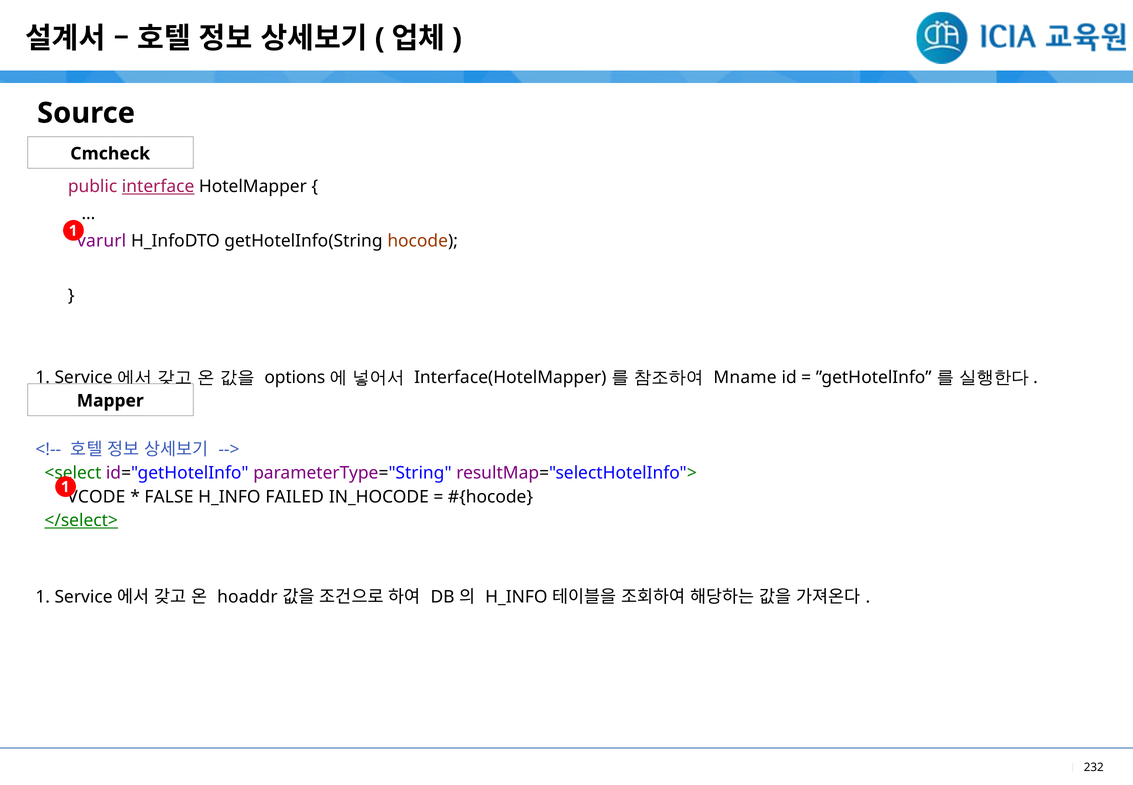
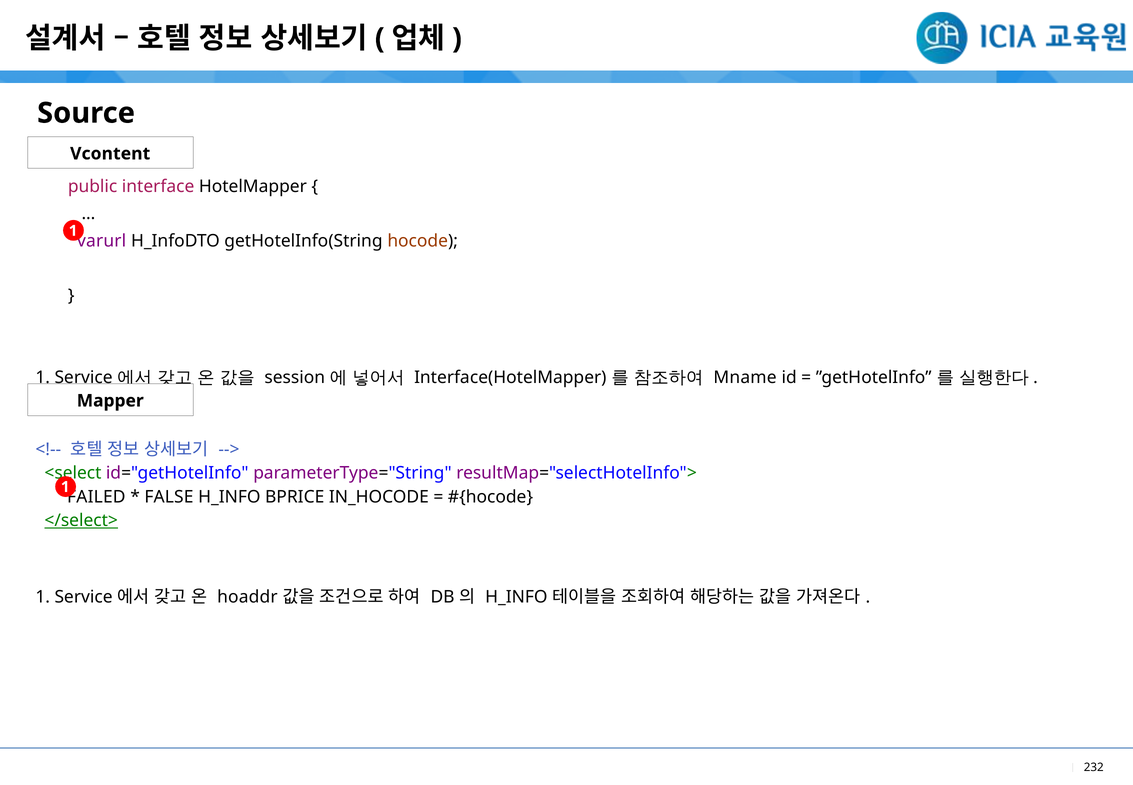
Cmcheck: Cmcheck -> Vcontent
interface underline: present -> none
options: options -> session
VCODE: VCODE -> FAILED
FAILED: FAILED -> BPRICE
